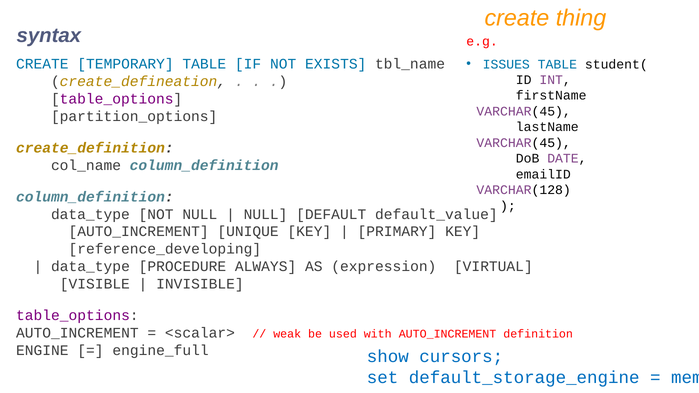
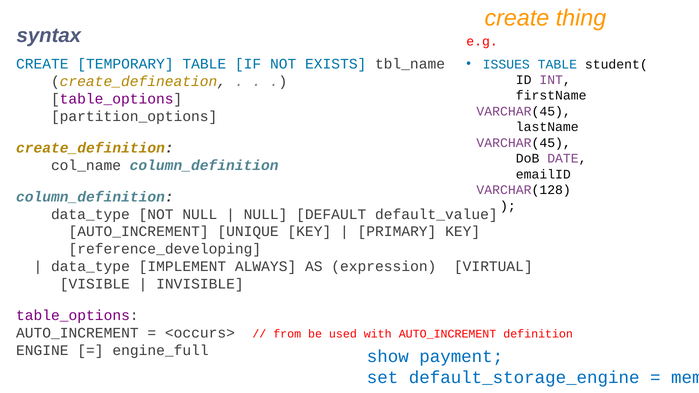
PROCEDURE: PROCEDURE -> IMPLEMENT
<scalar>: <scalar> -> <occurs>
weak: weak -> from
cursors: cursors -> payment
